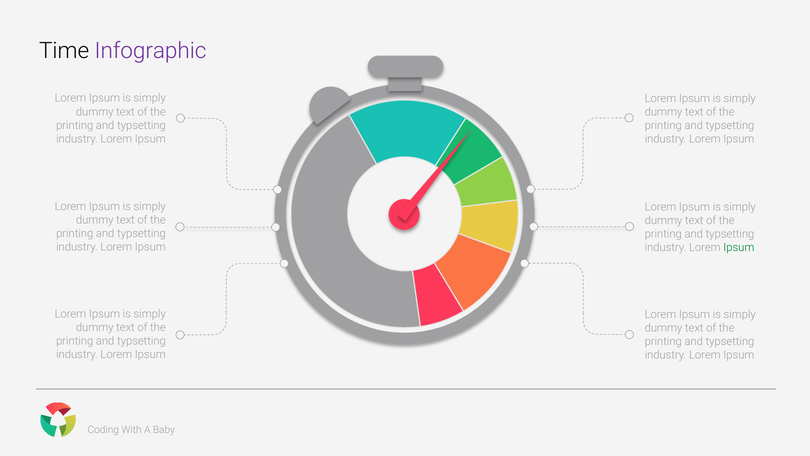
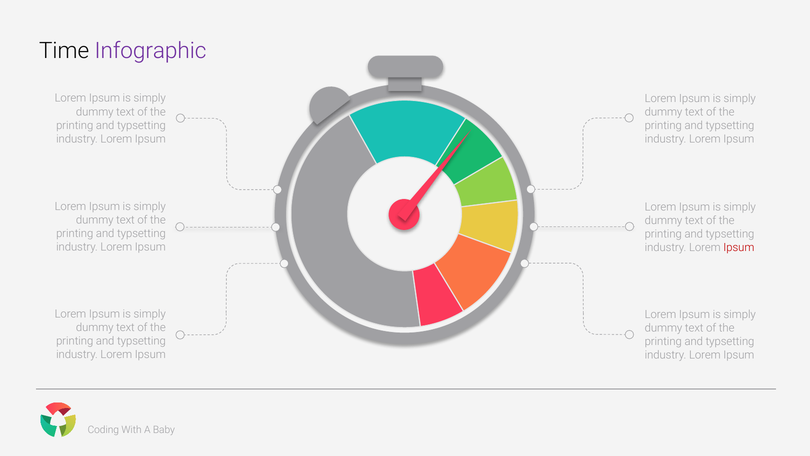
Ipsum at (739, 247) colour: green -> red
